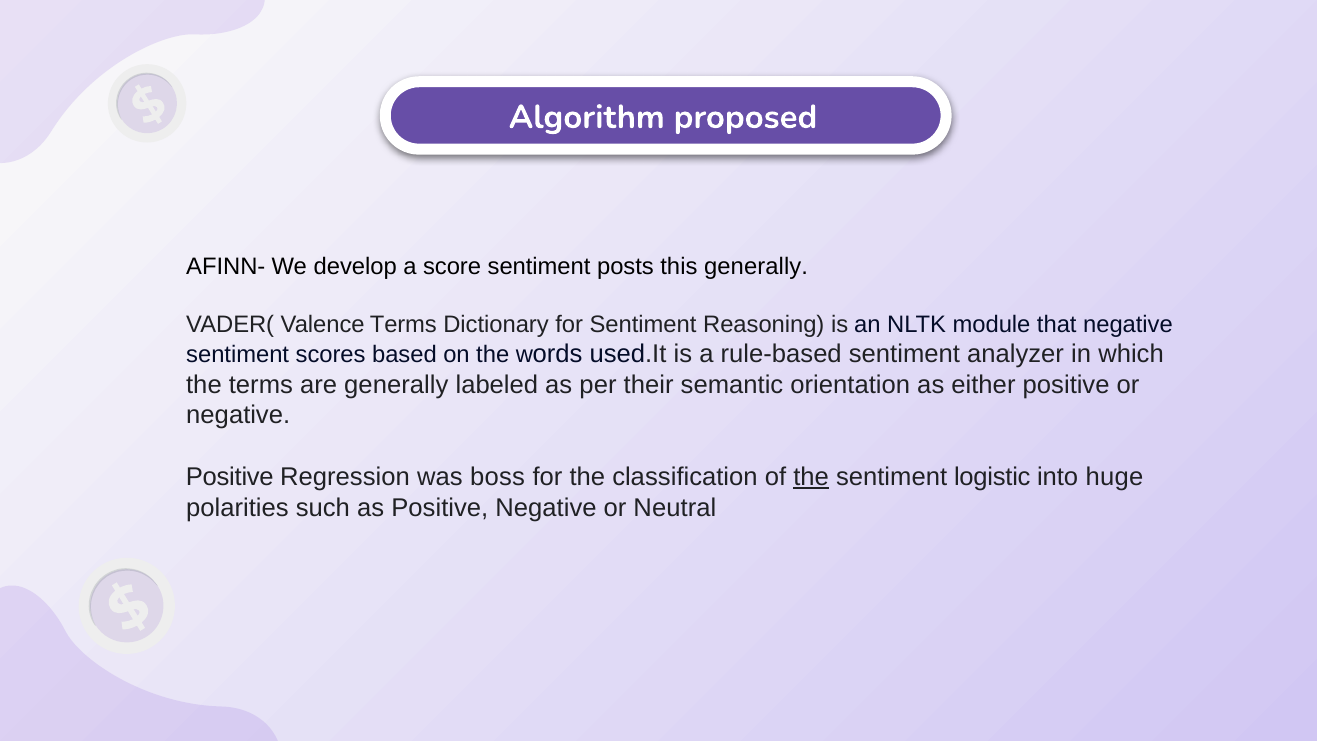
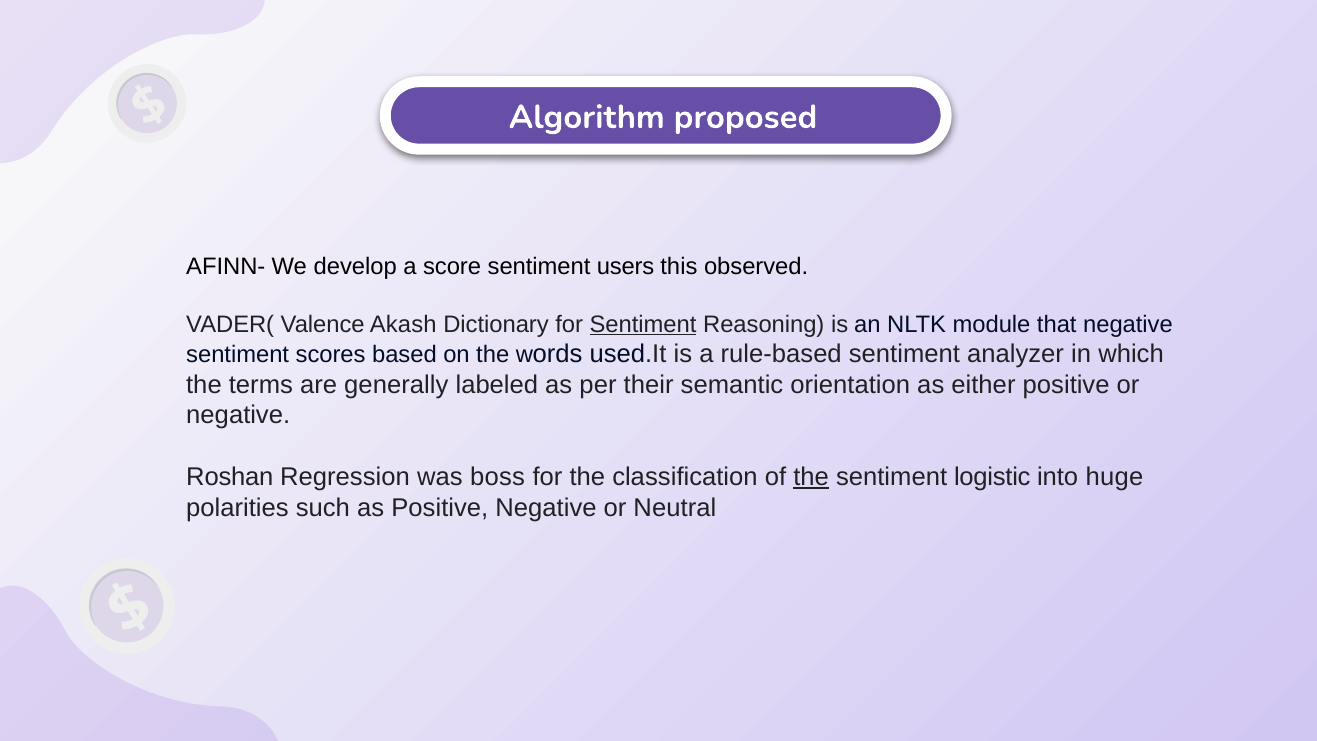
posts: posts -> users
this generally: generally -> observed
Valence Terms: Terms -> Akash
Sentiment at (643, 324) underline: none -> present
Positive at (230, 477): Positive -> Roshan
